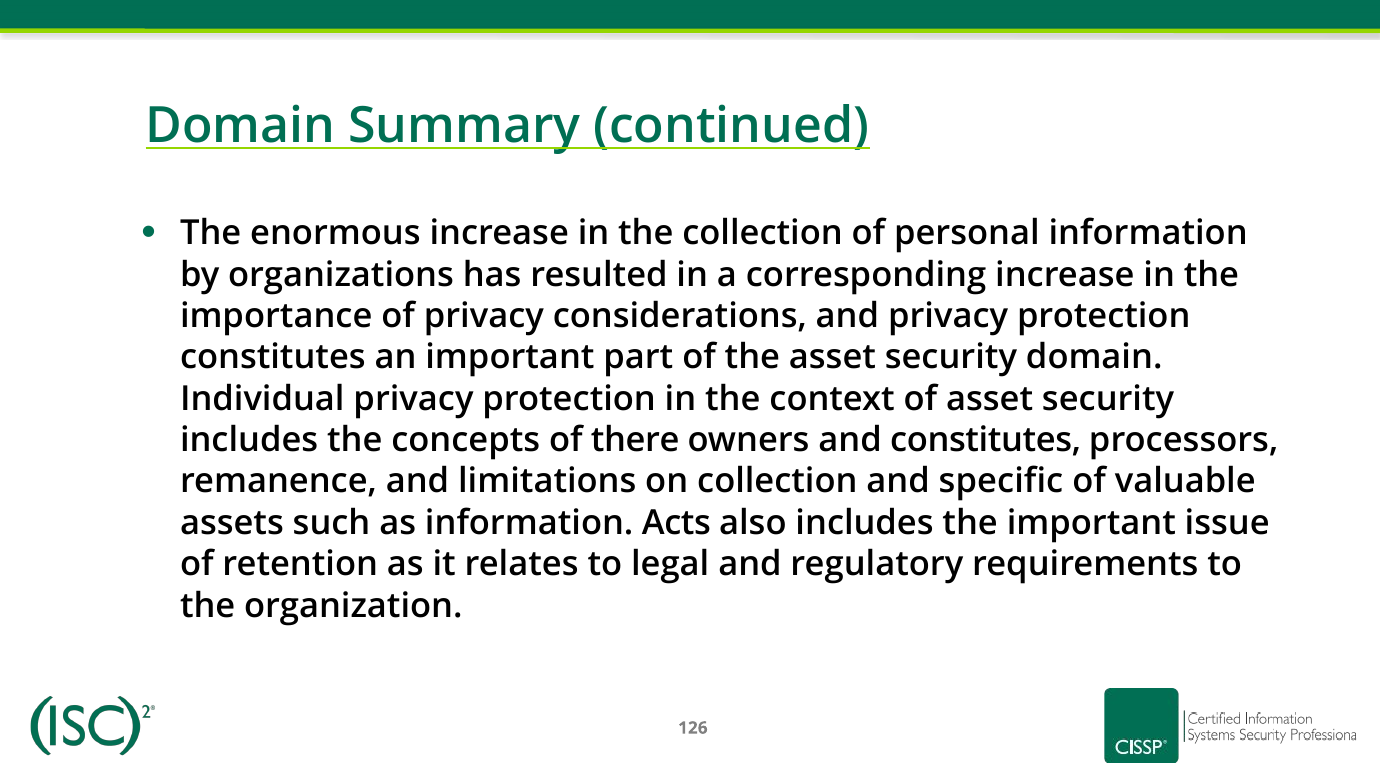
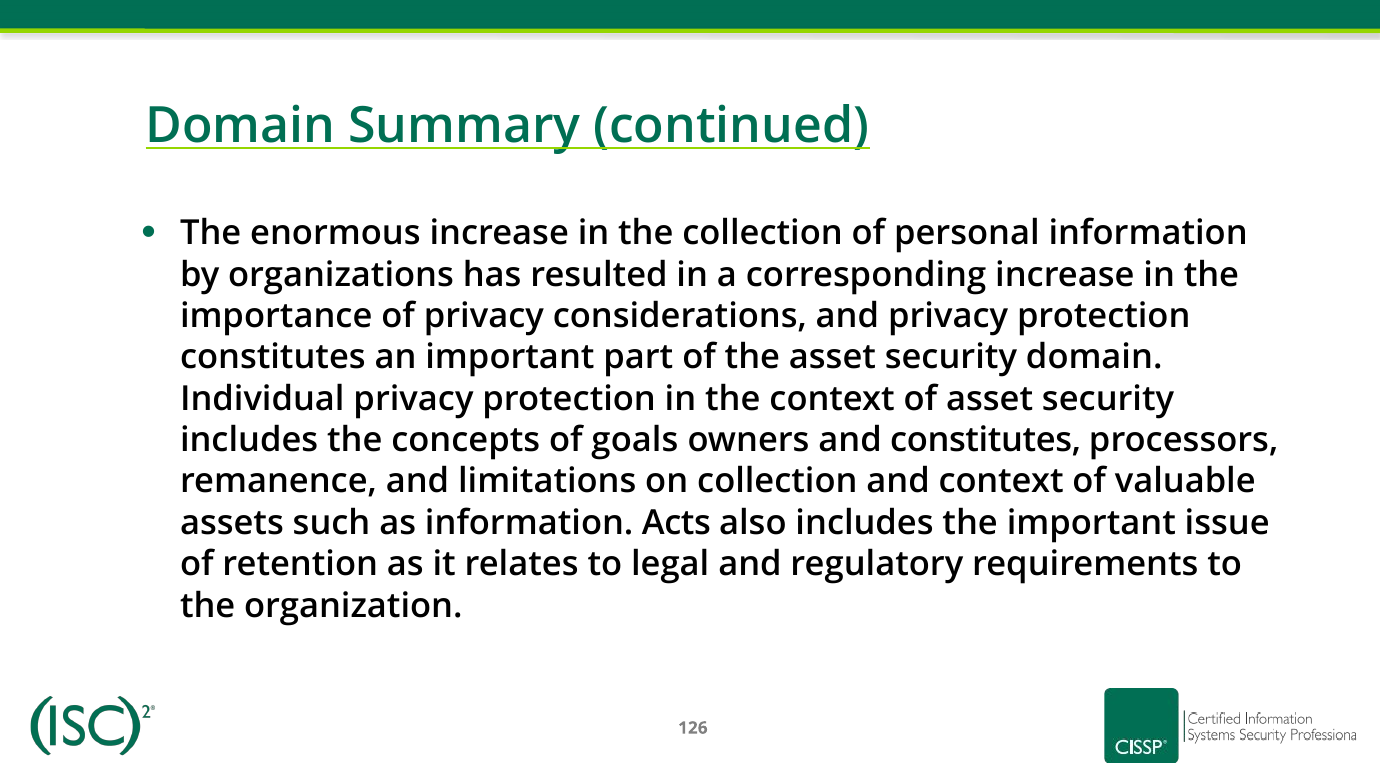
there: there -> goals
and specific: specific -> context
